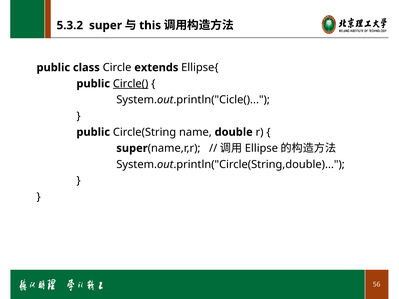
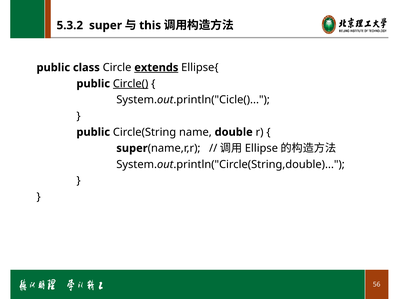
extends underline: none -> present
